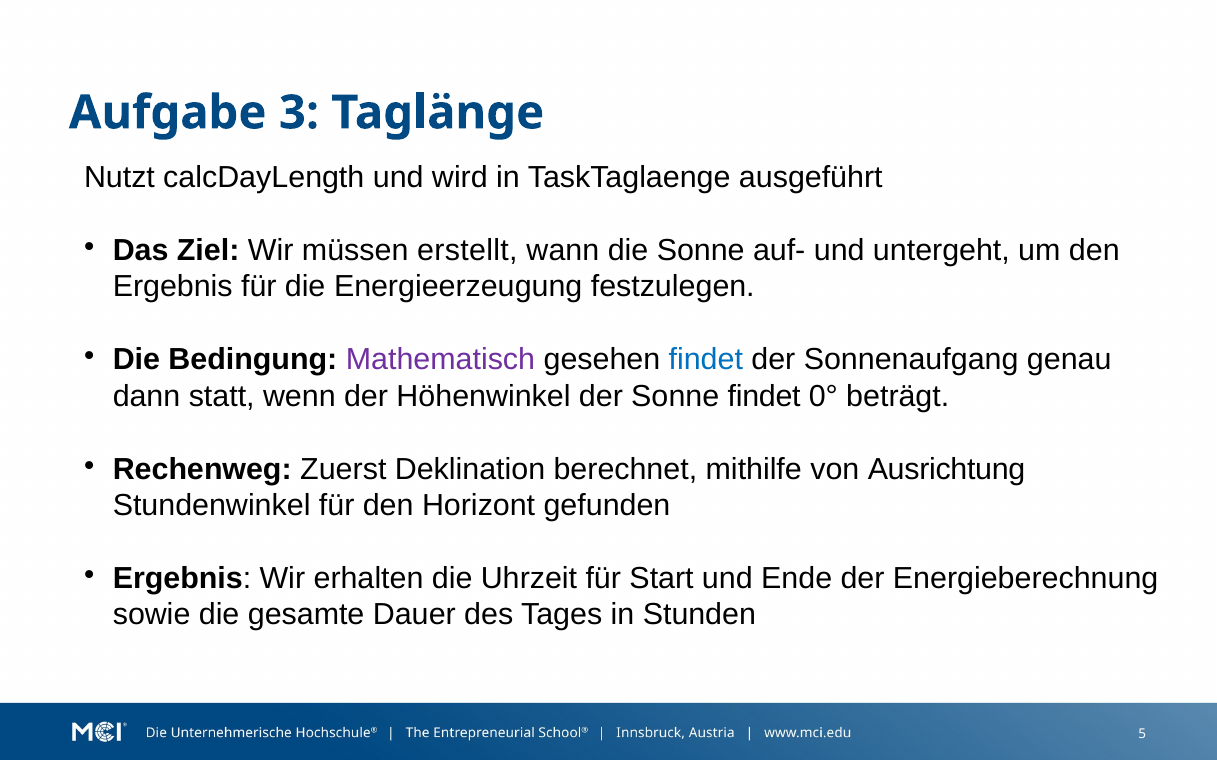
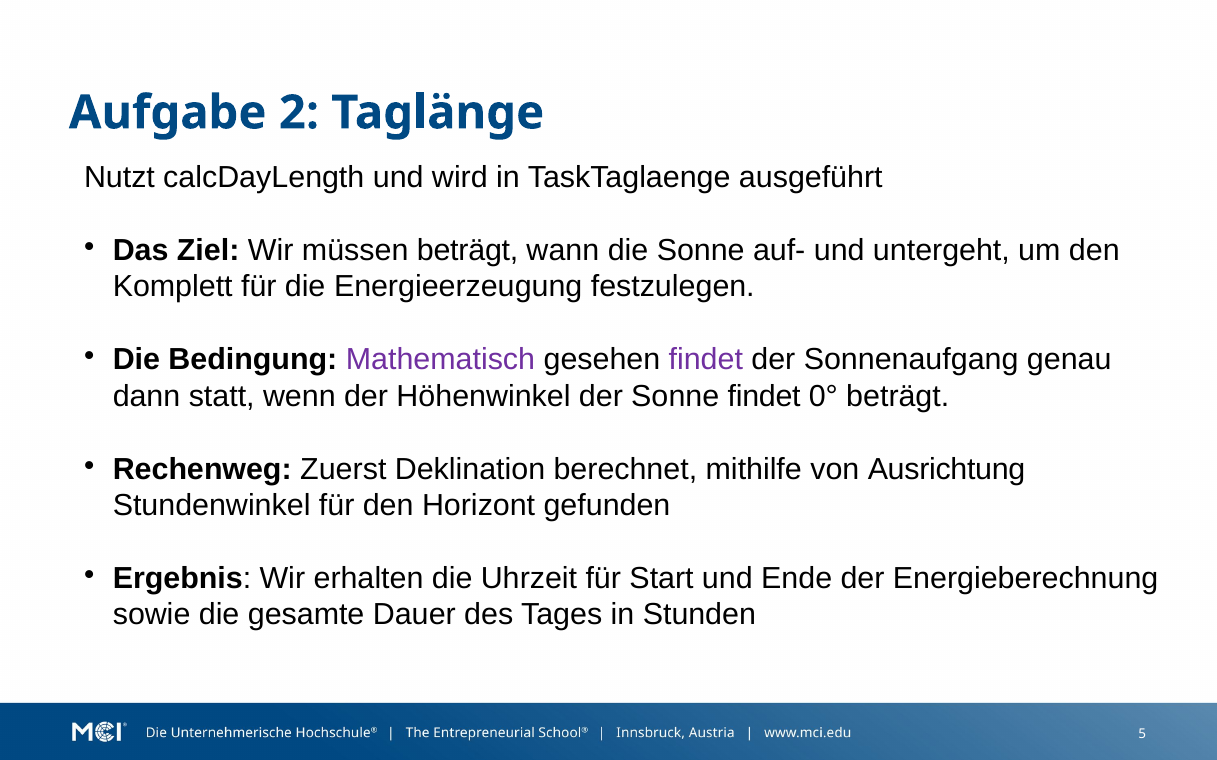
3: 3 -> 2
müssen erstellt: erstellt -> beträgt
Ergebnis at (173, 287): Ergebnis -> Komplett
findet at (706, 360) colour: blue -> purple
